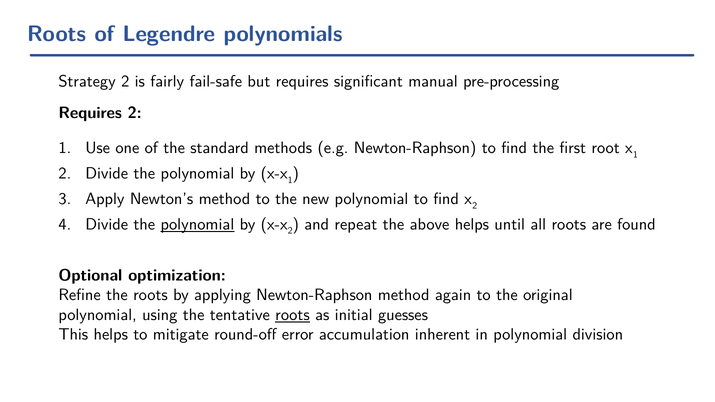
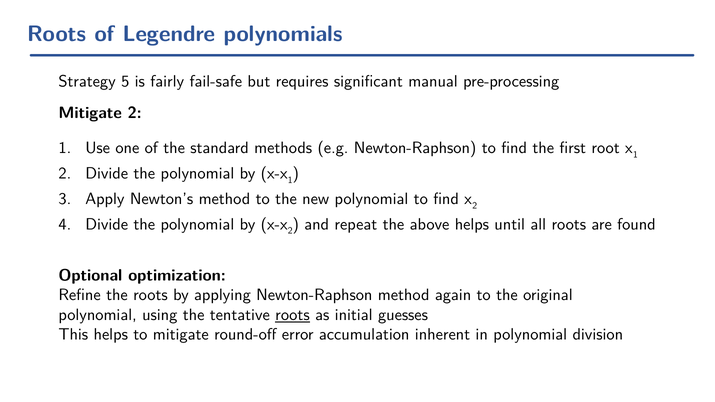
Strategy 2: 2 -> 5
Requires at (90, 113): Requires -> Mitigate
polynomial at (197, 225) underline: present -> none
